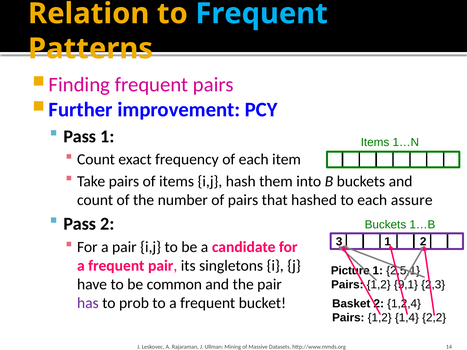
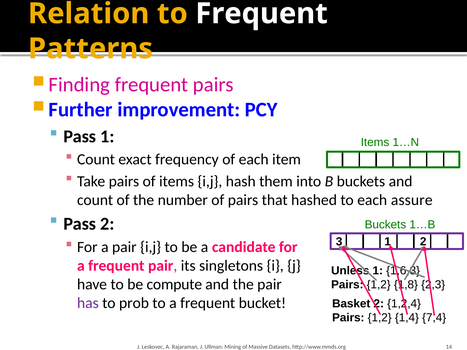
Frequent at (262, 14) colour: light blue -> white
Picture: Picture -> Unless
2,5,1: 2,5,1 -> 1,6,3
common: common -> compute
9,1: 9,1 -> 1,8
2,2: 2,2 -> 7,4
